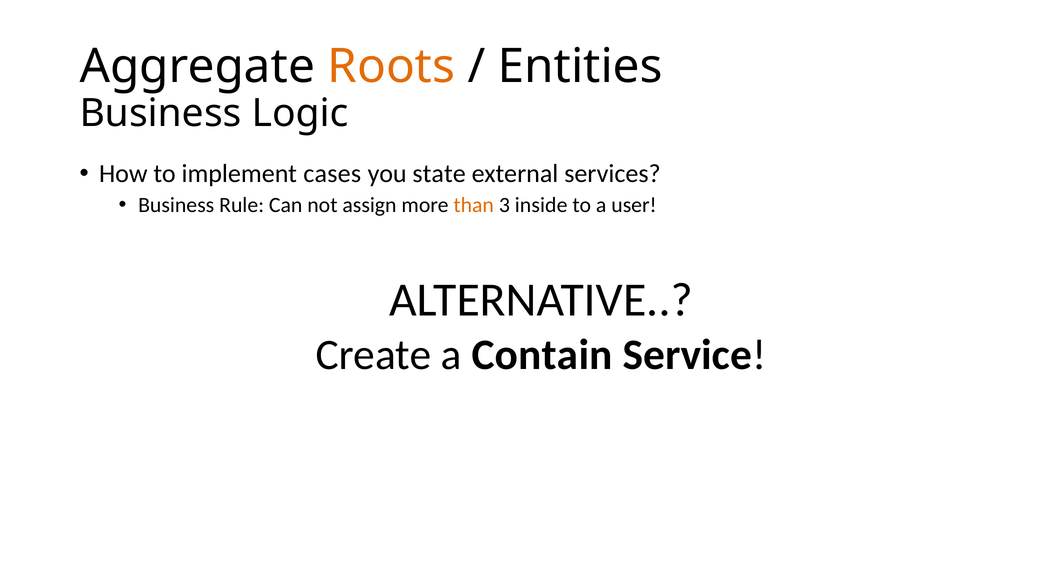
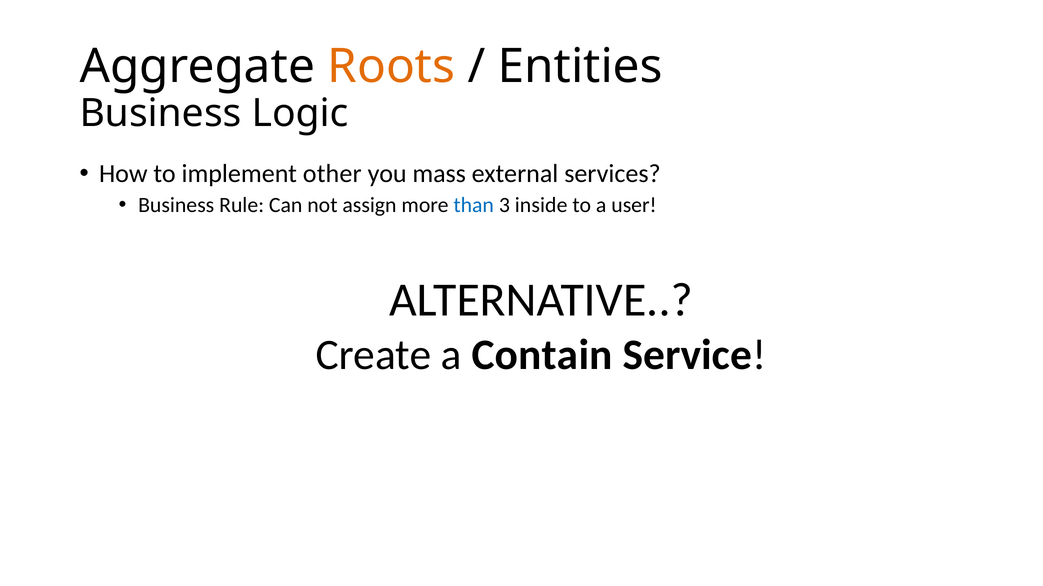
cases: cases -> other
state: state -> mass
than colour: orange -> blue
